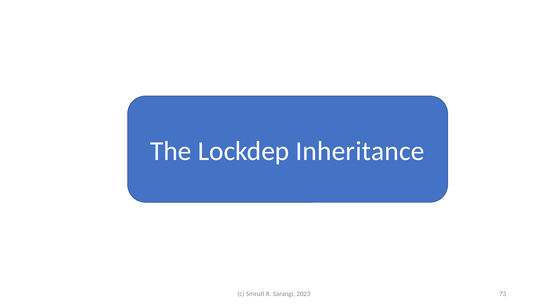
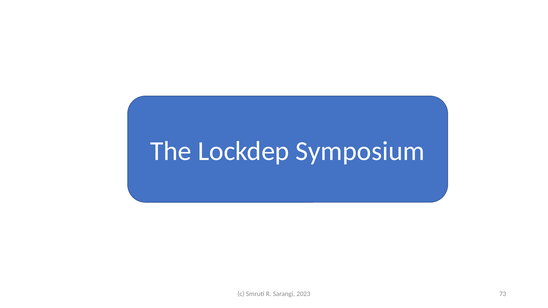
Inheritance: Inheritance -> Symposium
